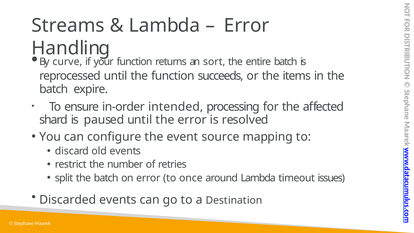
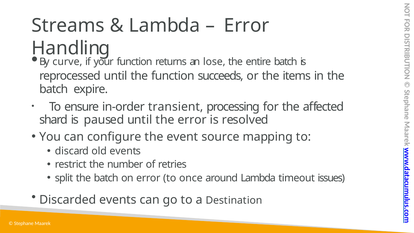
sort: sort -> lose
intended: intended -> transient
